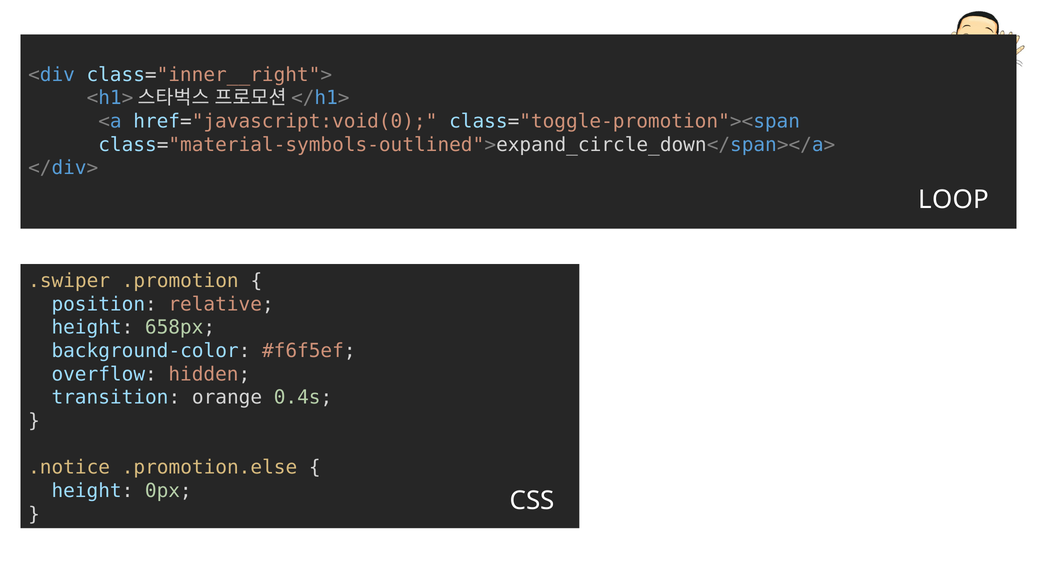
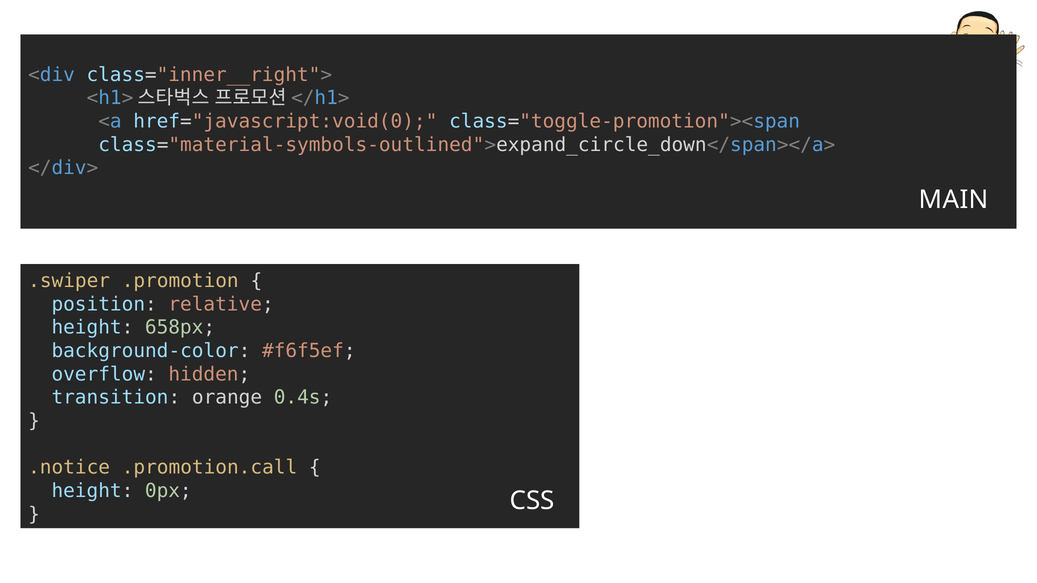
LOOP: LOOP -> MAIN
.promotion.else: .promotion.else -> .promotion.call
